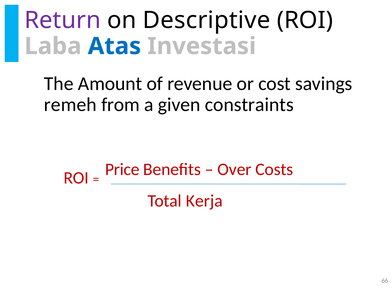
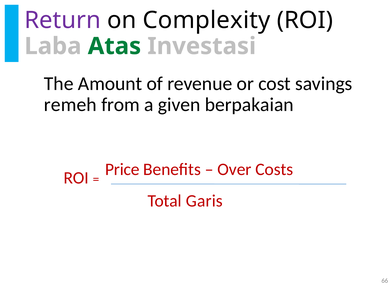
Descriptive: Descriptive -> Complexity
Atas colour: blue -> green
constraints: constraints -> berpakaian
Kerja: Kerja -> Garis
